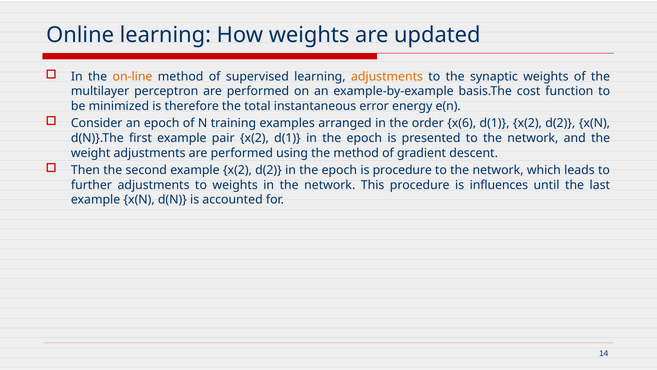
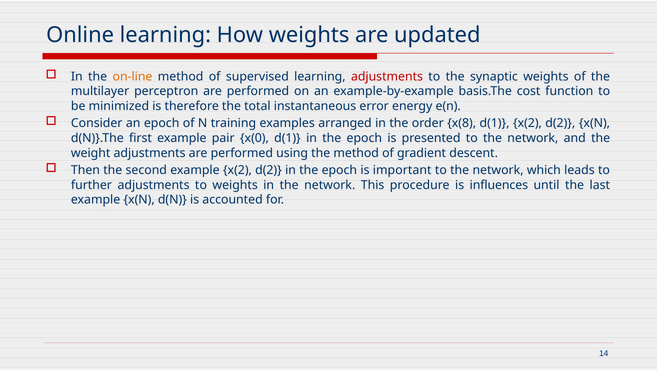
adjustments at (387, 76) colour: orange -> red
x(6: x(6 -> x(8
pair x(2: x(2 -> x(0
is procedure: procedure -> important
